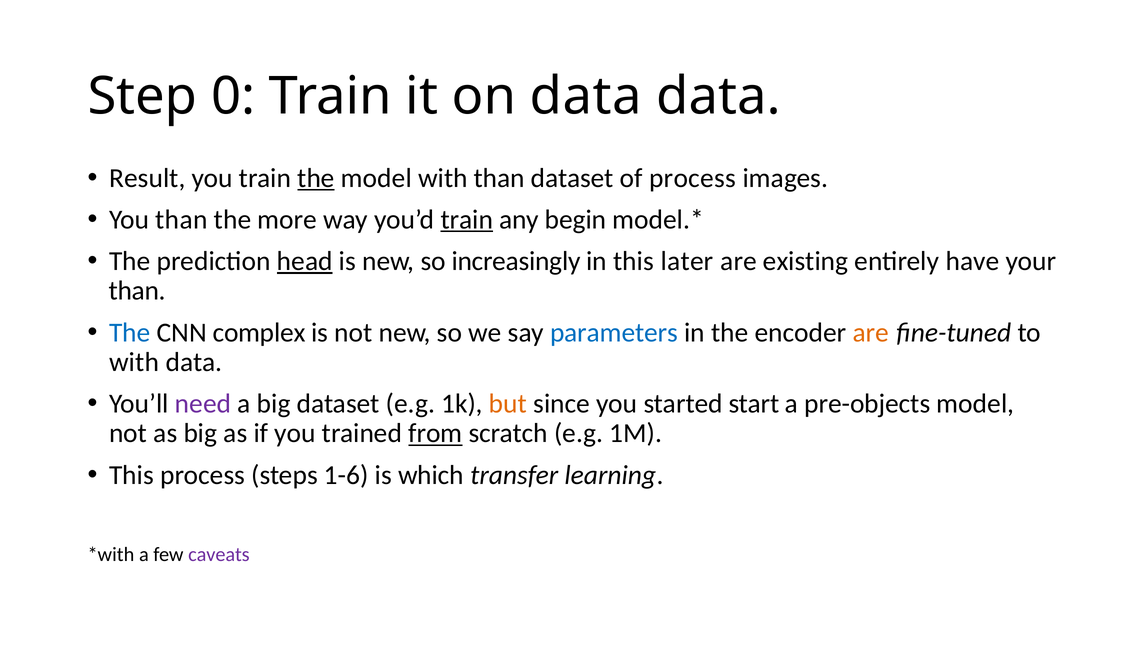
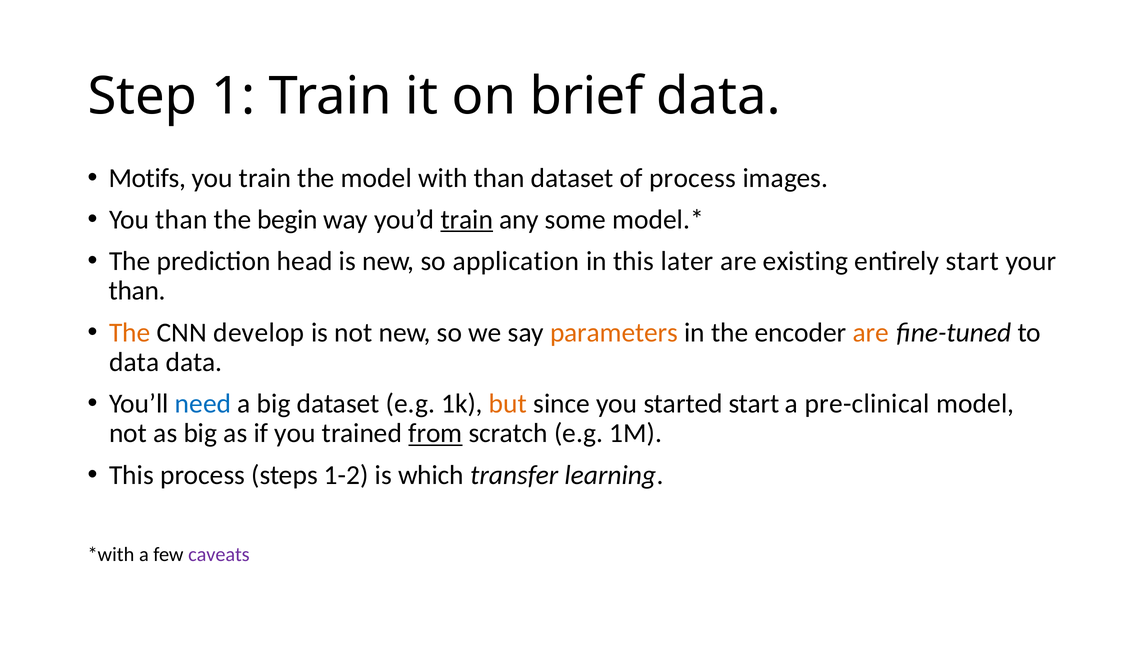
0: 0 -> 1
on data: data -> brief
Result: Result -> Motifs
the at (316, 178) underline: present -> none
more: more -> begin
begin: begin -> some
head underline: present -> none
increasingly: increasingly -> application
entirely have: have -> start
The at (130, 333) colour: blue -> orange
complex: complex -> develop
parameters colour: blue -> orange
with at (134, 363): with -> data
need colour: purple -> blue
pre-objects: pre-objects -> pre-clinical
1-6: 1-6 -> 1-2
